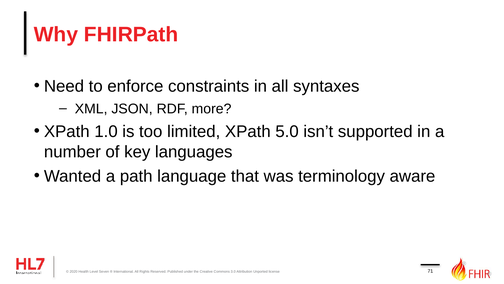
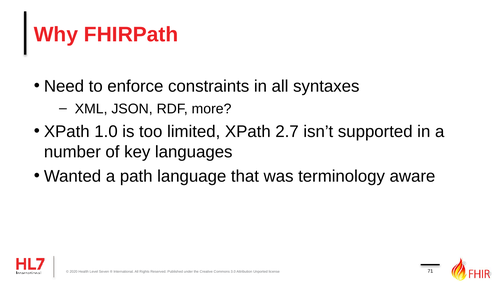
5.0: 5.0 -> 2.7
